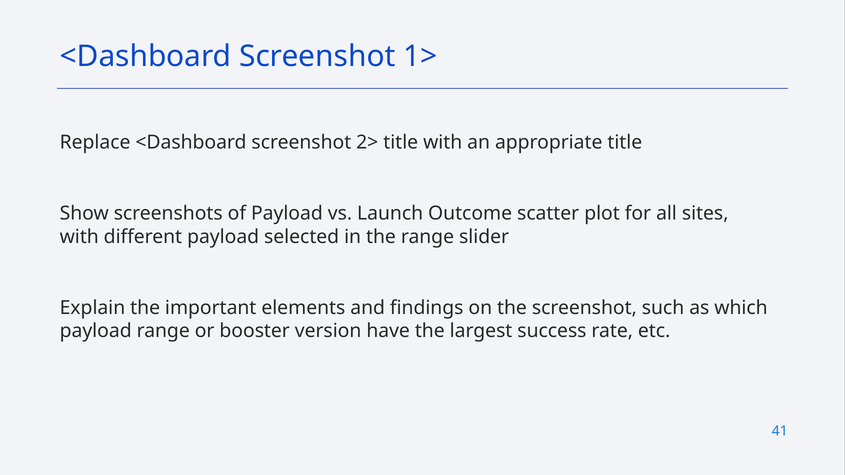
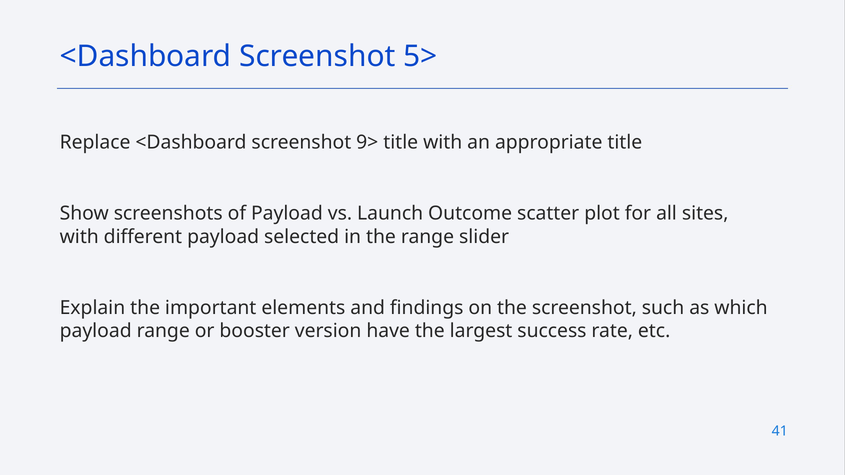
1>: 1> -> 5>
2>: 2> -> 9>
